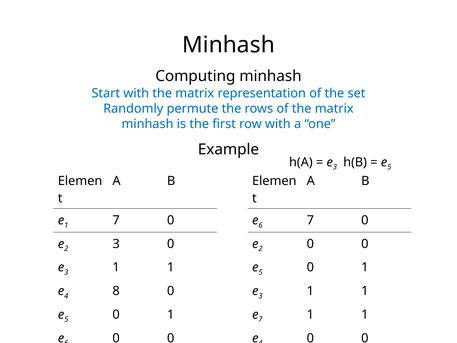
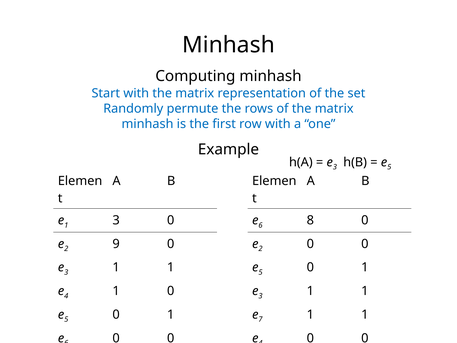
1 7: 7 -> 3
7 at (310, 220): 7 -> 8
3 at (116, 244): 3 -> 9
8 at (116, 291): 8 -> 1
